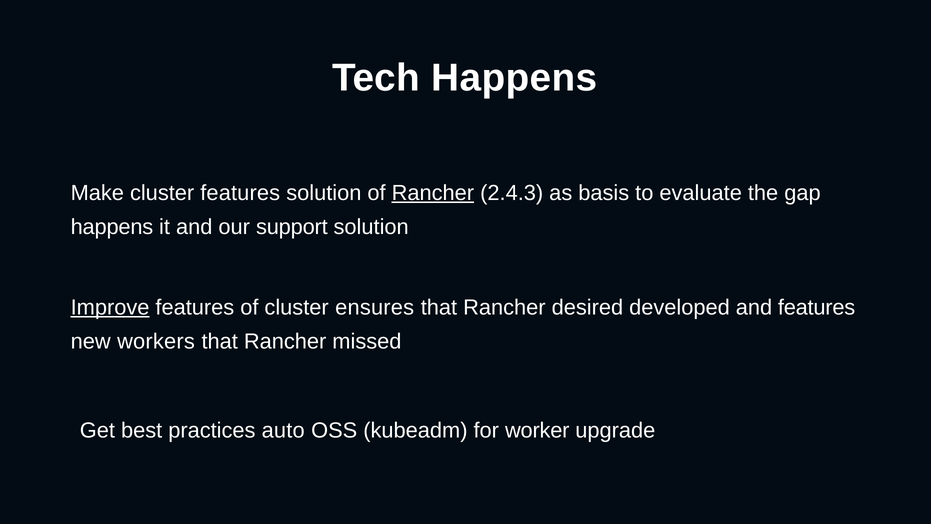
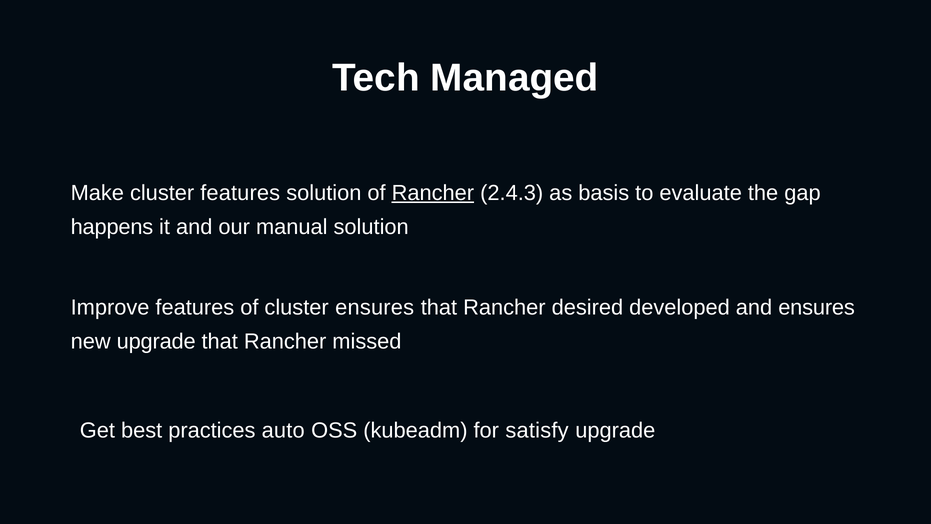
Tech Happens: Happens -> Managed
support: support -> manual
Improve underline: present -> none
and features: features -> ensures
new workers: workers -> upgrade
worker: worker -> satisfy
